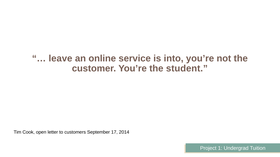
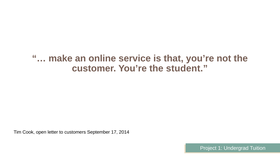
leave: leave -> make
into: into -> that
